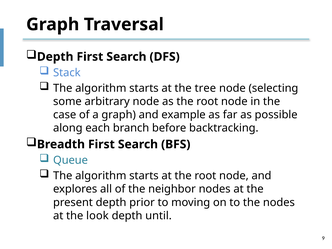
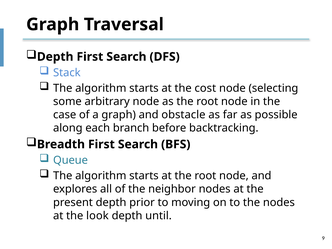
tree: tree -> cost
example: example -> obstacle
